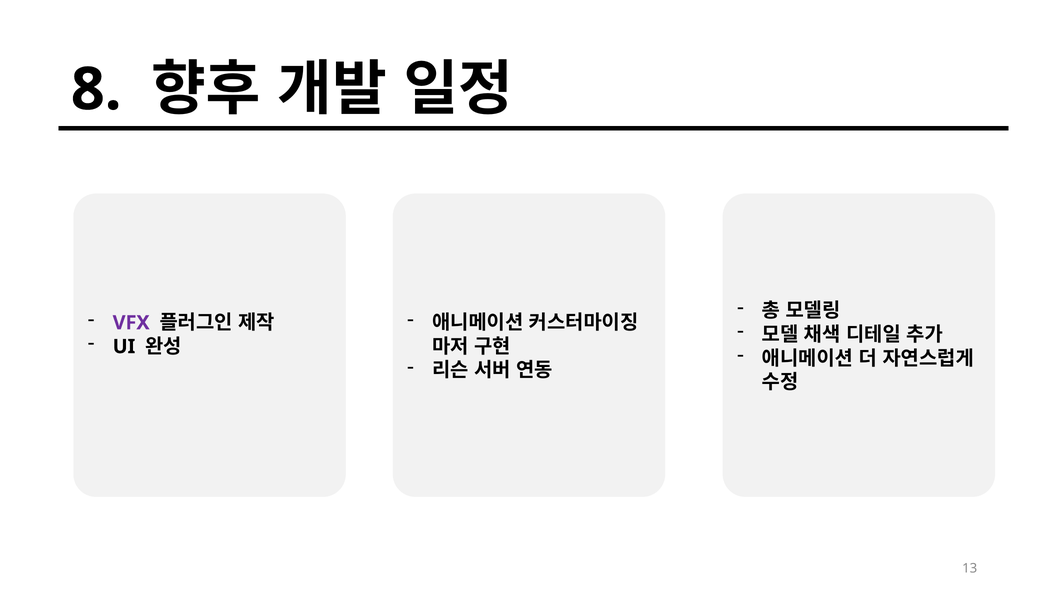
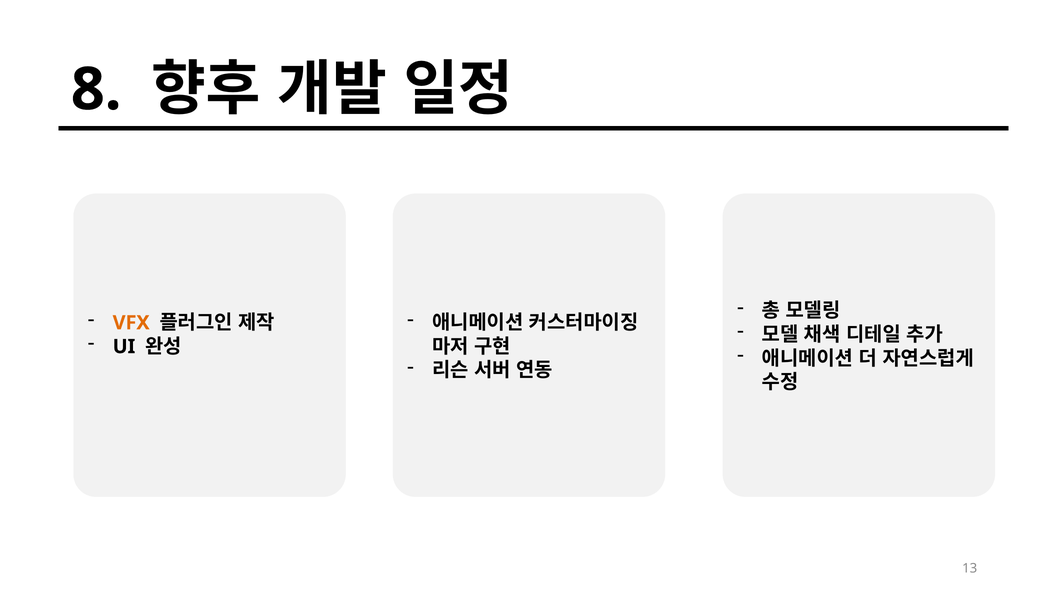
VFX colour: purple -> orange
